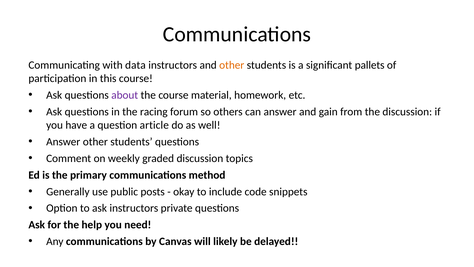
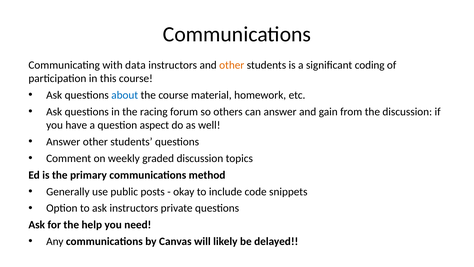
pallets: pallets -> coding
about colour: purple -> blue
article: article -> aspect
